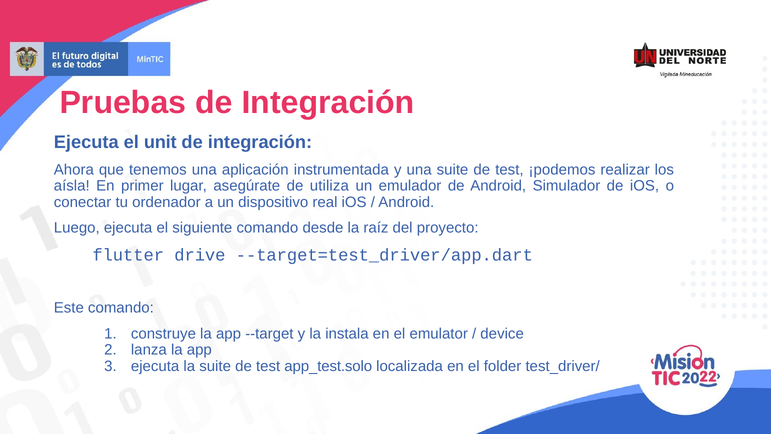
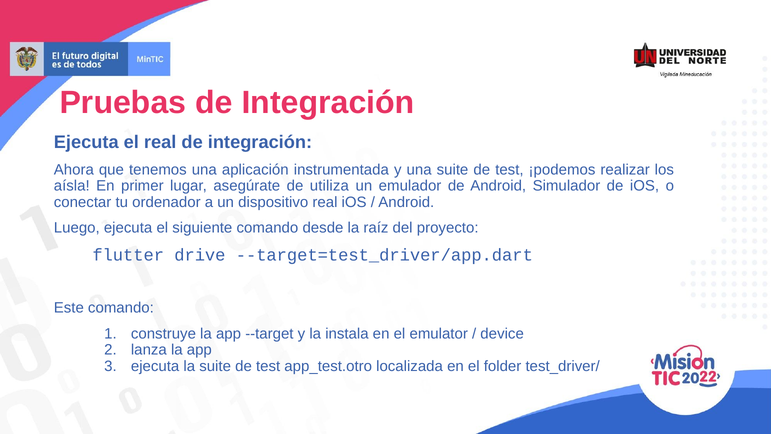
el unit: unit -> real
app_test.solo: app_test.solo -> app_test.otro
